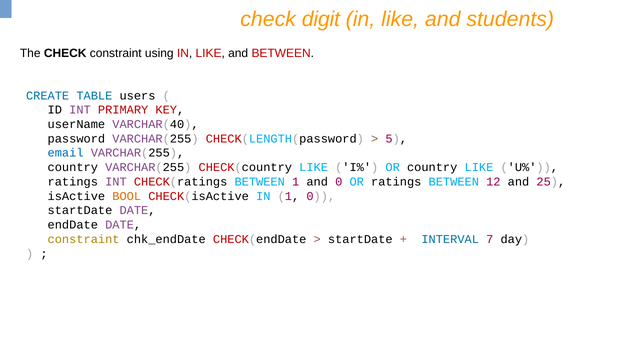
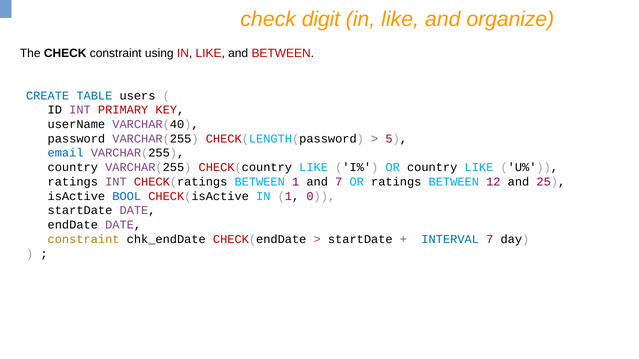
students: students -> organize
and 0: 0 -> 7
BOOL colour: orange -> blue
